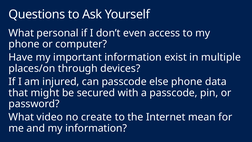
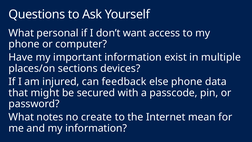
even: even -> want
through: through -> sections
can passcode: passcode -> feedback
video: video -> notes
